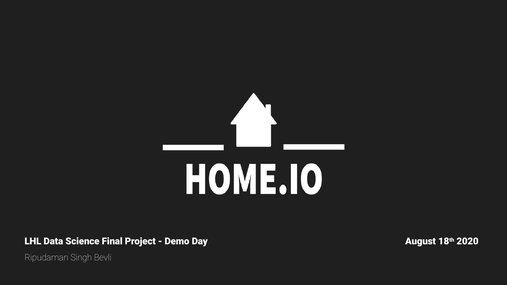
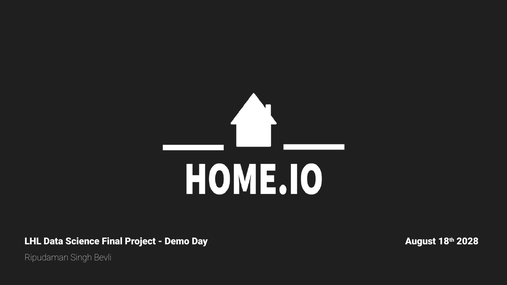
2020: 2020 -> 2028
